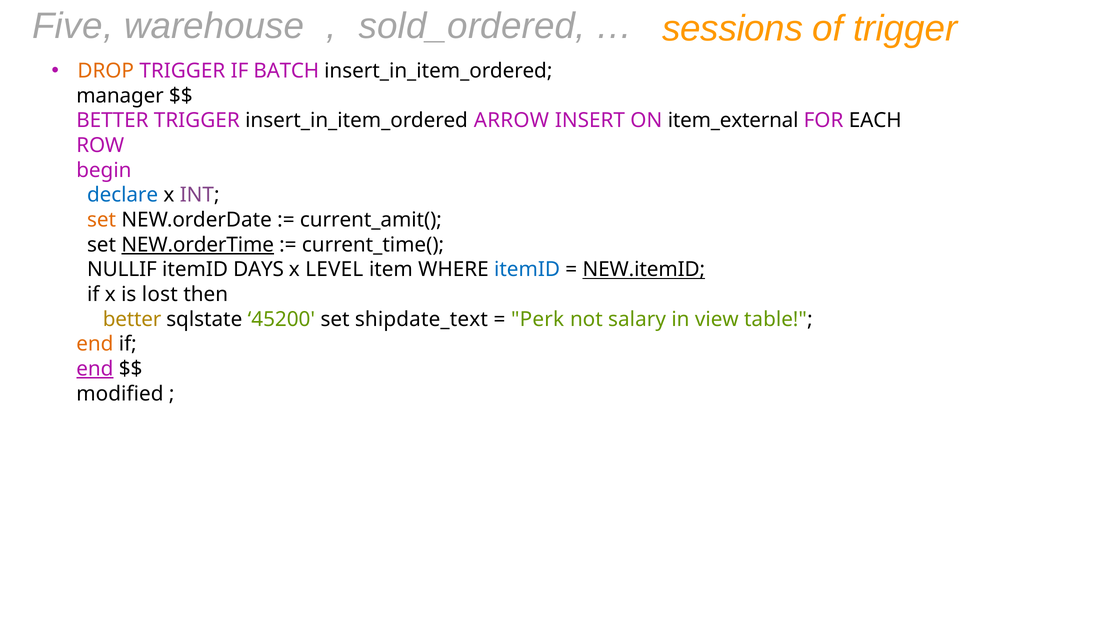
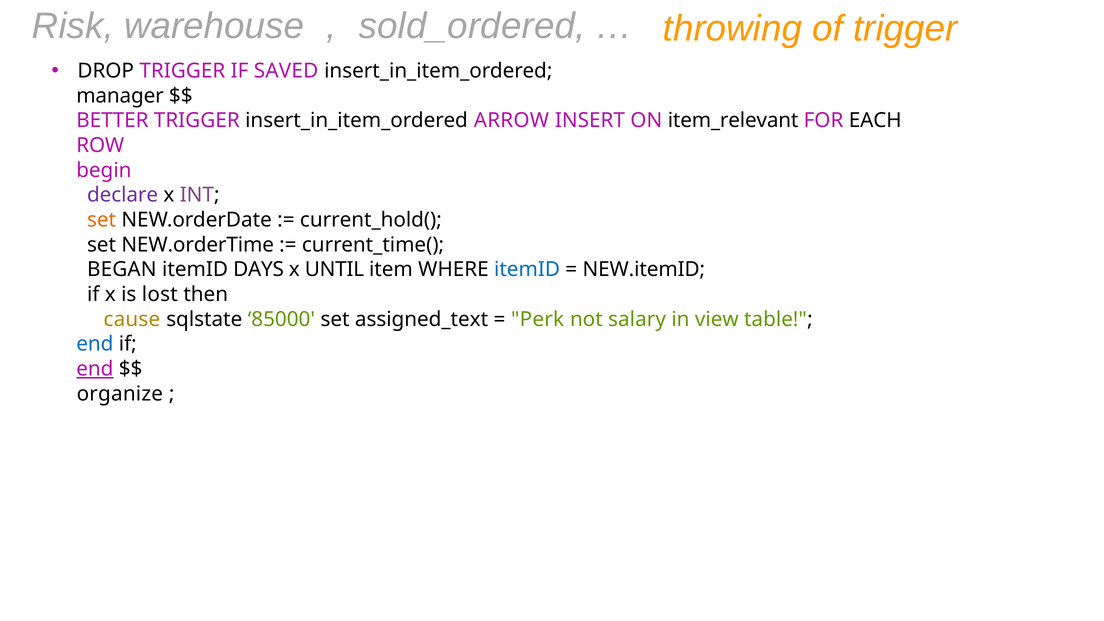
Five: Five -> Risk
sessions: sessions -> throwing
DROP colour: orange -> black
BATCH: BATCH -> SAVED
item_external: item_external -> item_relevant
declare colour: blue -> purple
current_amit(: current_amit( -> current_hold(
NEW.orderTime underline: present -> none
NULLIF: NULLIF -> BEGAN
LEVEL: LEVEL -> UNTIL
NEW.itemID underline: present -> none
better at (132, 319): better -> cause
45200: 45200 -> 85000
shipdate_text: shipdate_text -> assigned_text
end at (95, 344) colour: orange -> blue
modified: modified -> organize
